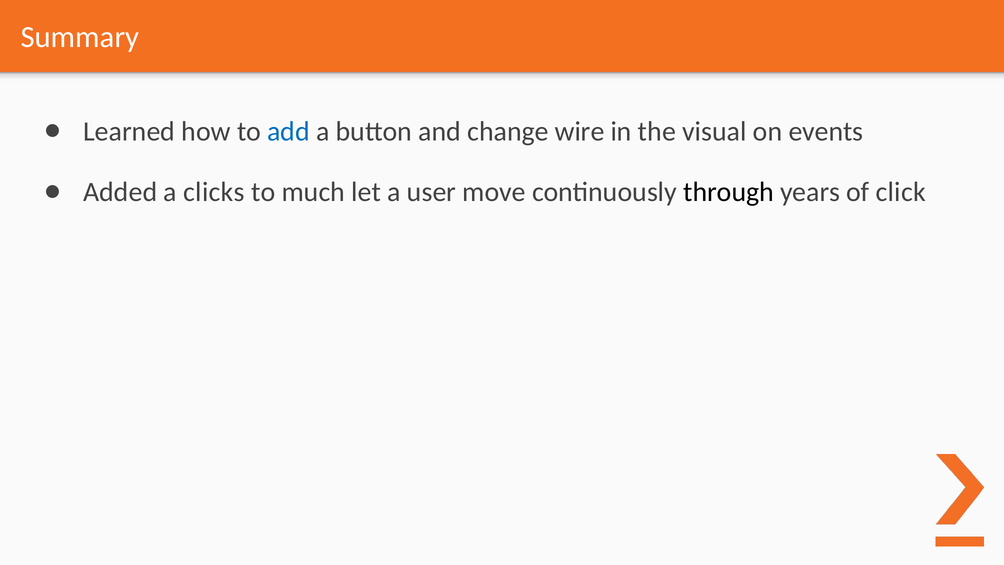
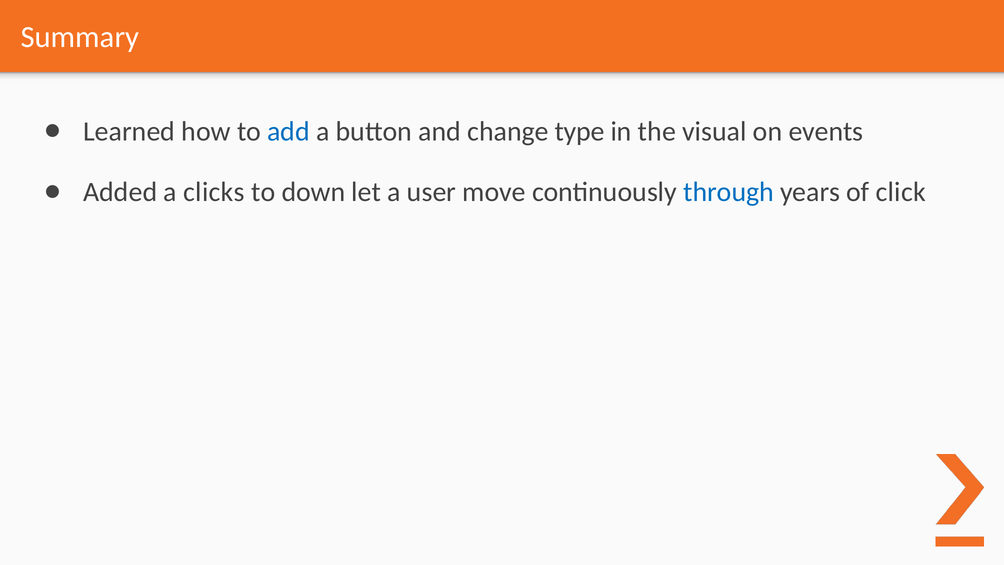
wire: wire -> type
much: much -> down
through colour: black -> blue
